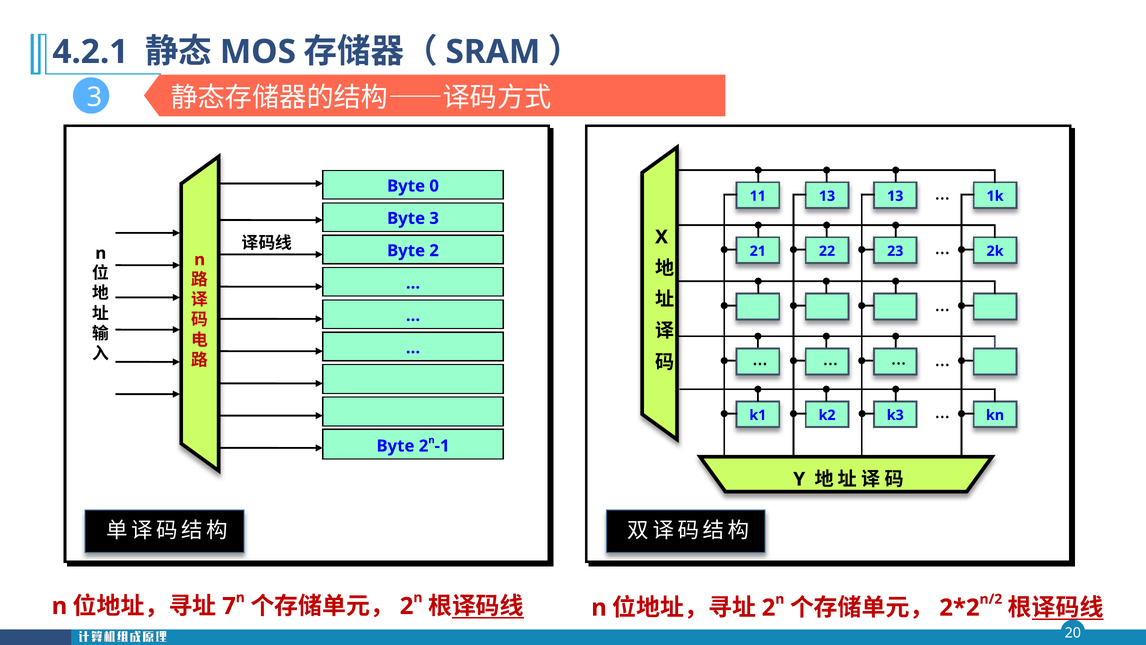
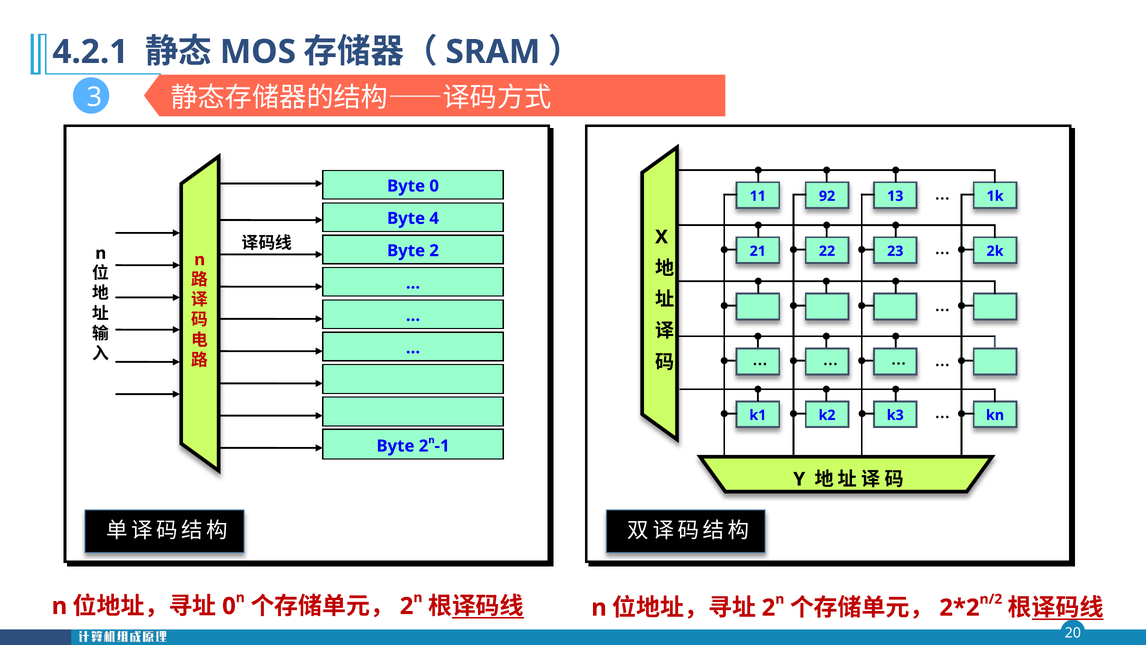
11 13: 13 -> 92
Byte 3: 3 -> 4
7 at (229, 606): 7 -> 0
